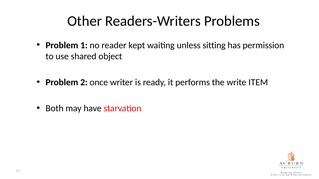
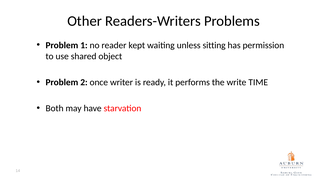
ITEM: ITEM -> TIME
